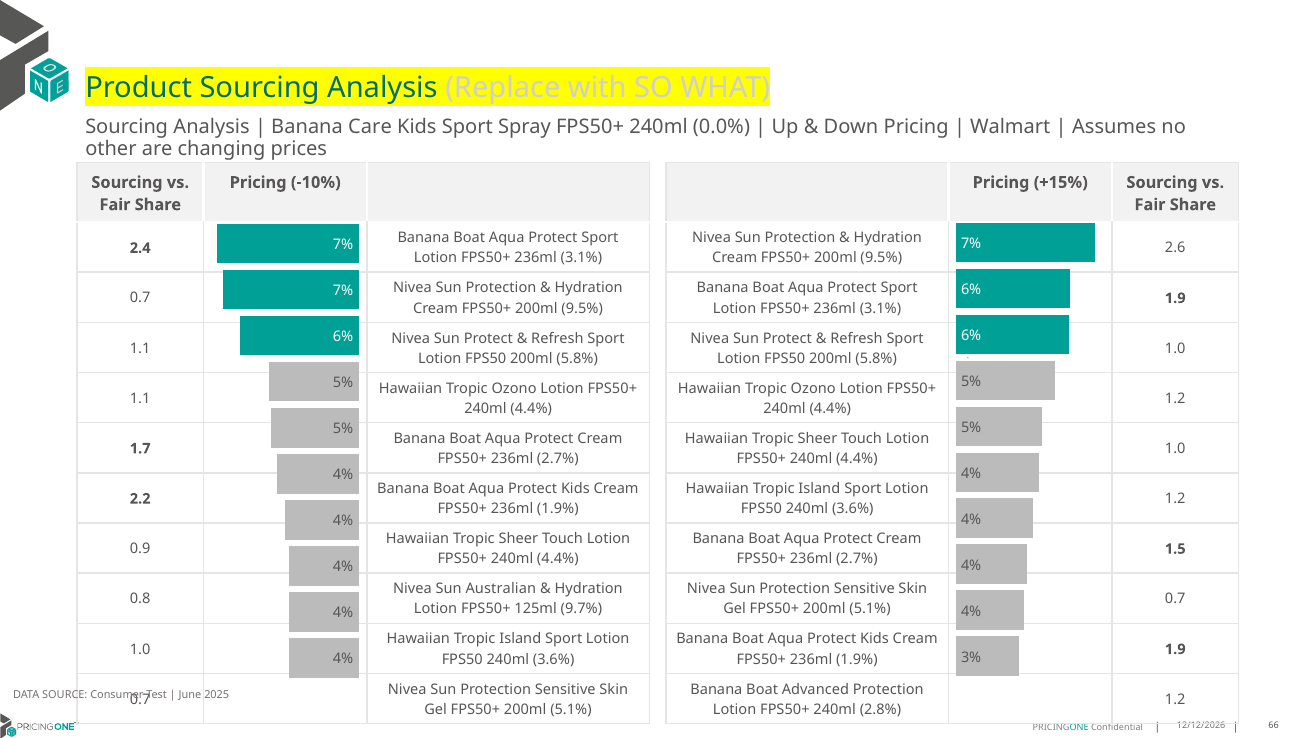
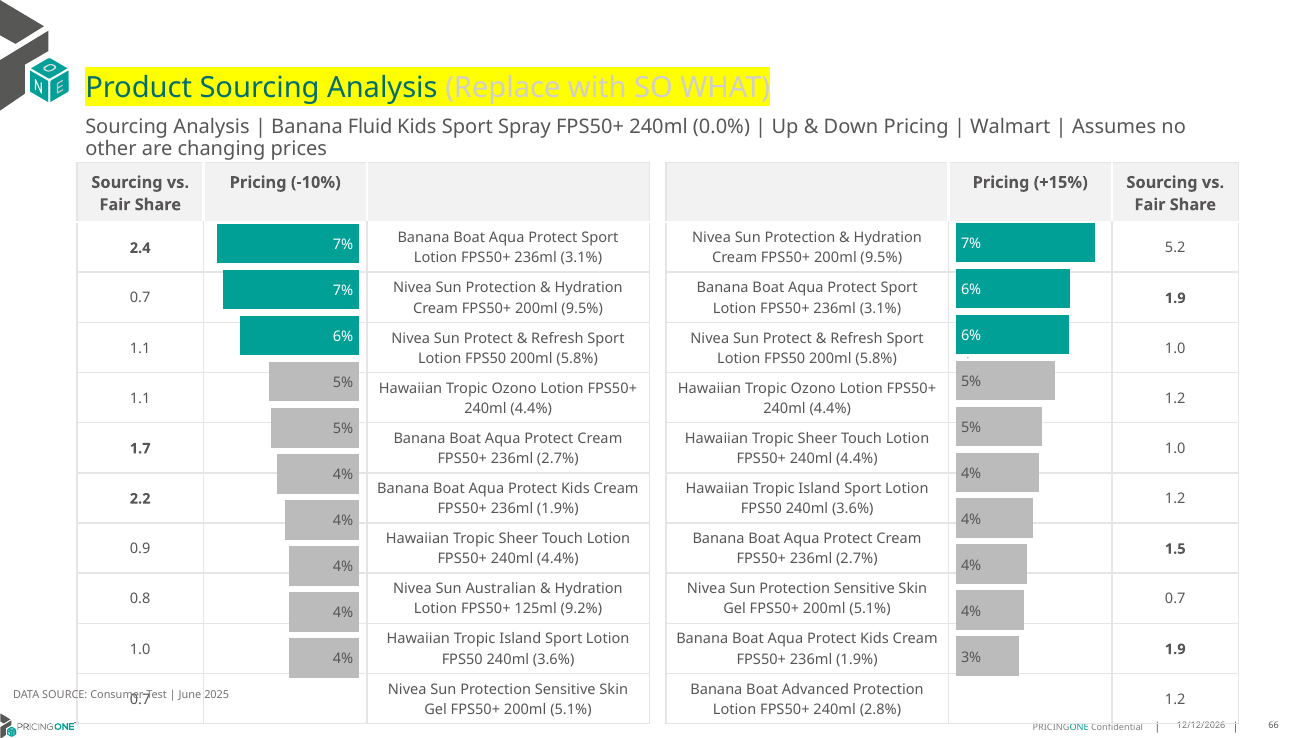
Care: Care -> Fluid
2.6: 2.6 -> 5.2
9.7%: 9.7% -> 9.2%
